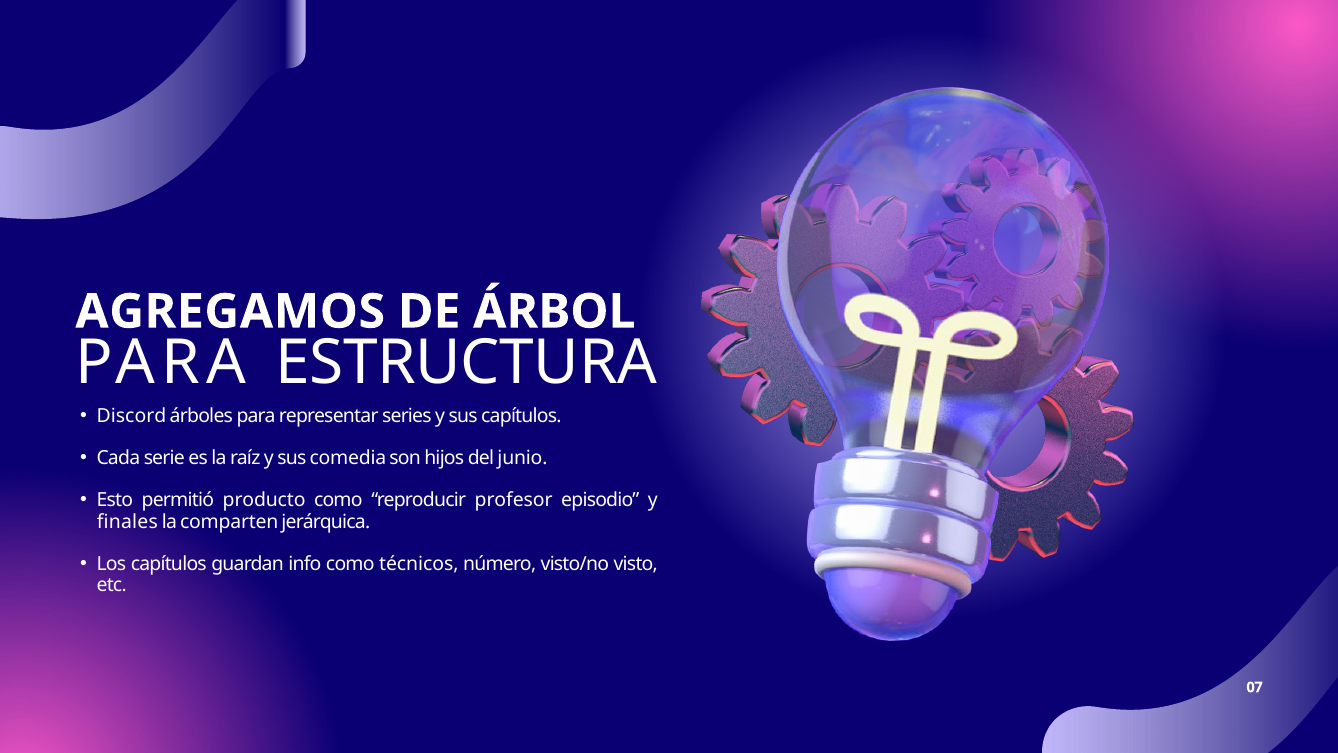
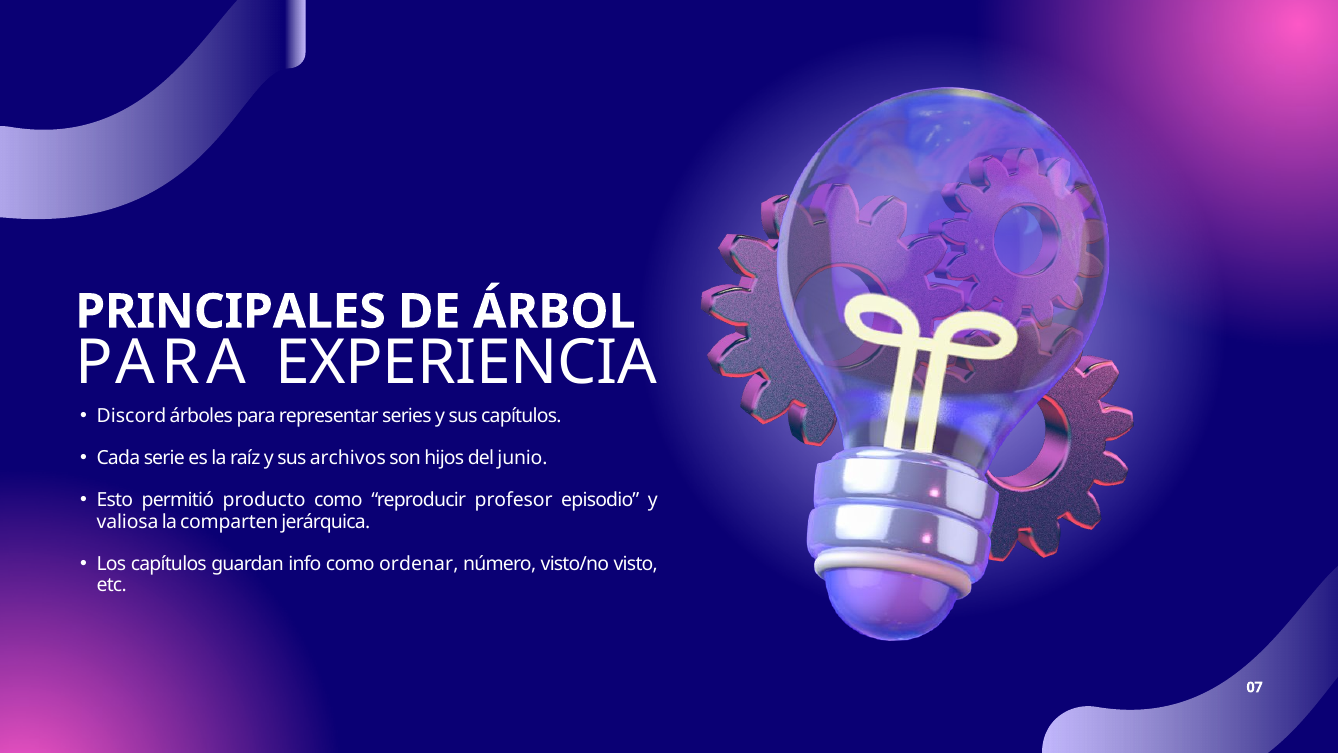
AGREGAMOS: AGREGAMOS -> PRINCIPALES
ESTRUCTURA: ESTRUCTURA -> EXPERIENCIA
comedia: comedia -> archivos
finales: finales -> valiosa
técnicos: técnicos -> ordenar
